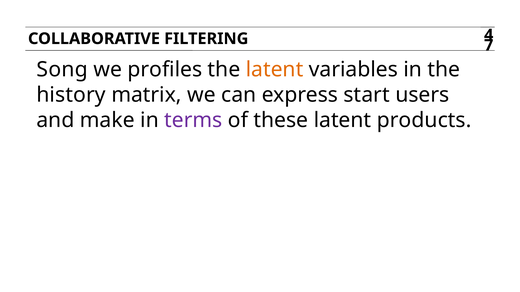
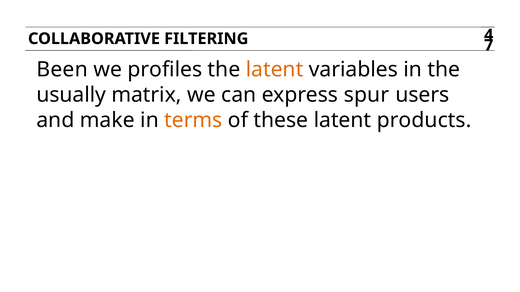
Song: Song -> Been
history: history -> usually
start: start -> spur
terms colour: purple -> orange
